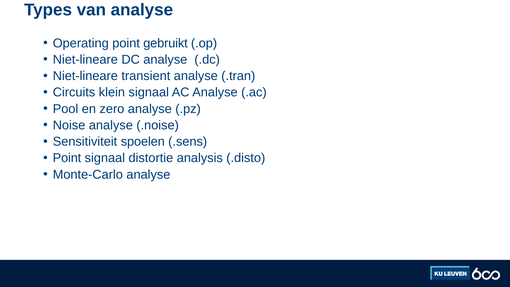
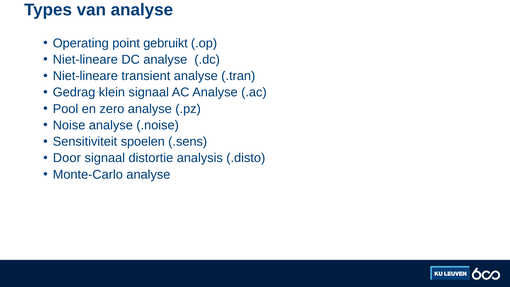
Circuits: Circuits -> Gedrag
Point at (67, 158): Point -> Door
